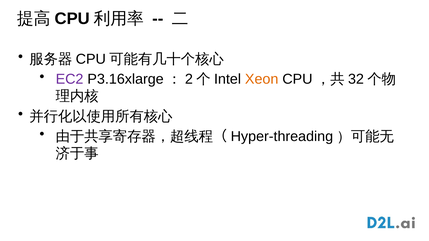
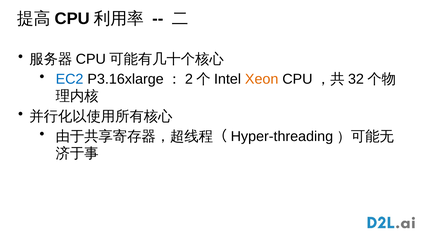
EC2 colour: purple -> blue
